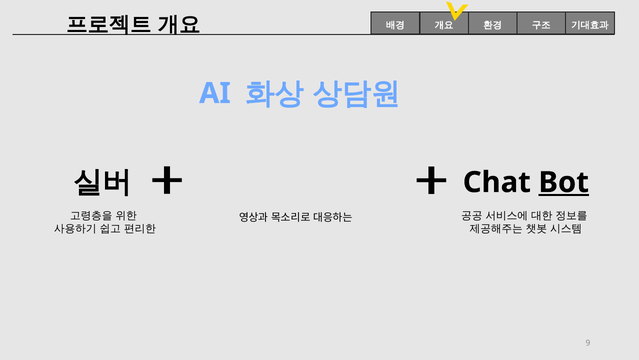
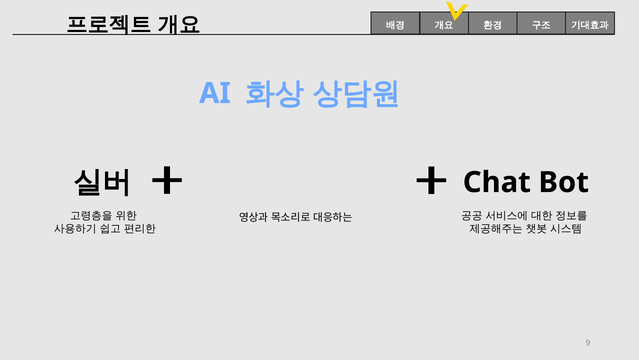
Bot underline: present -> none
